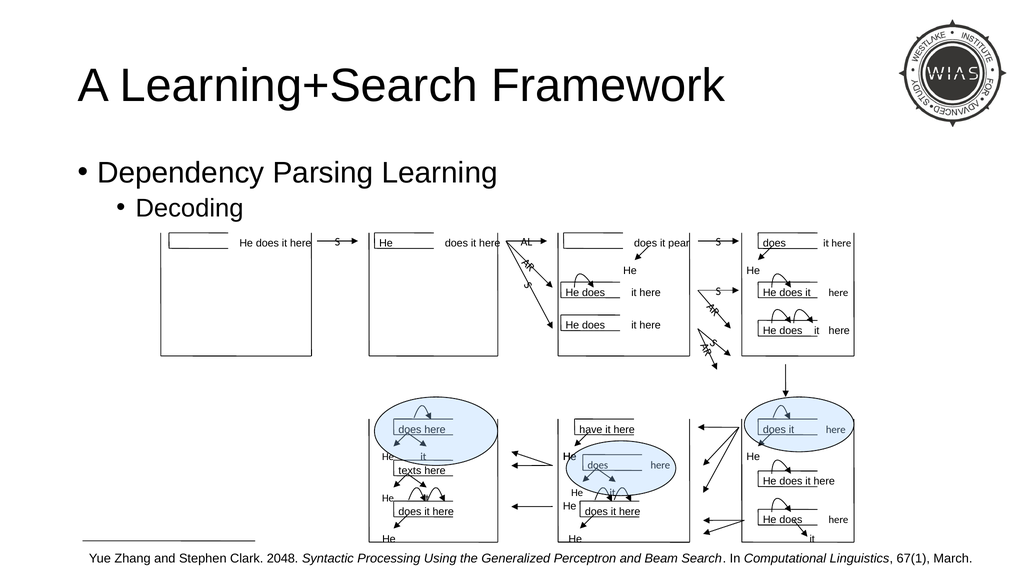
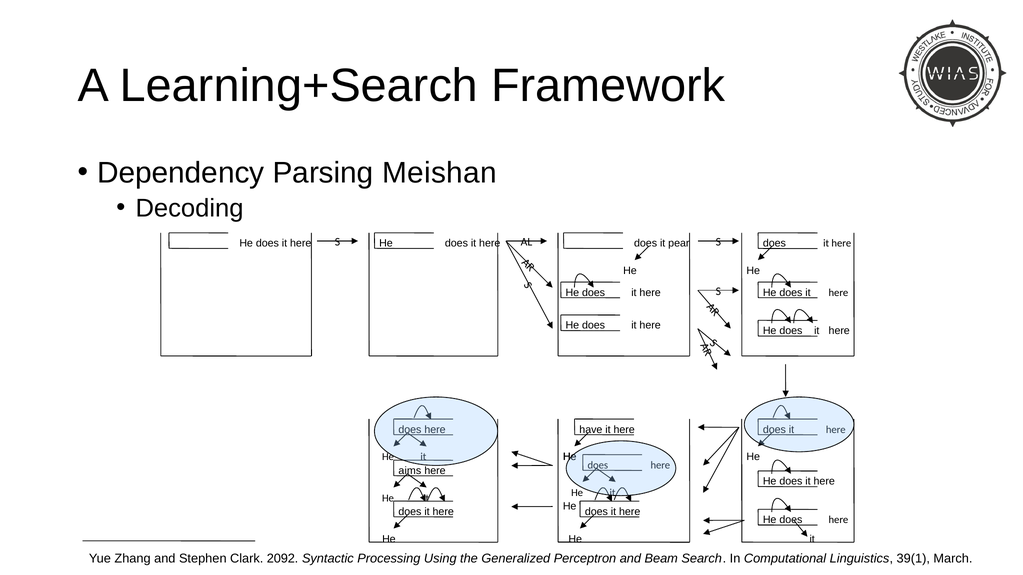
Learning: Learning -> Meishan
texts: texts -> aims
2048: 2048 -> 2092
67(1: 67(1 -> 39(1
